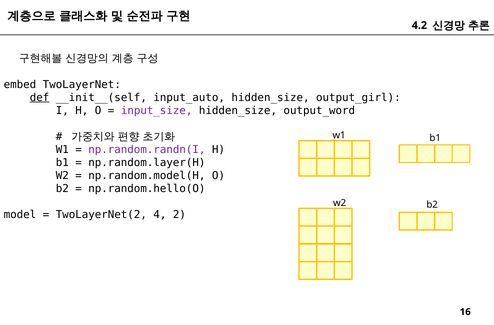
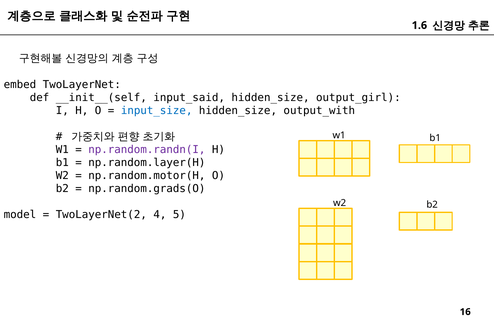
4.2: 4.2 -> 1.6
def underline: present -> none
input_auto: input_auto -> input_said
input_size colour: purple -> blue
output_word: output_word -> output_with
np.random.model(H: np.random.model(H -> np.random.motor(H
np.random.hello(O: np.random.hello(O -> np.random.grads(O
2: 2 -> 5
